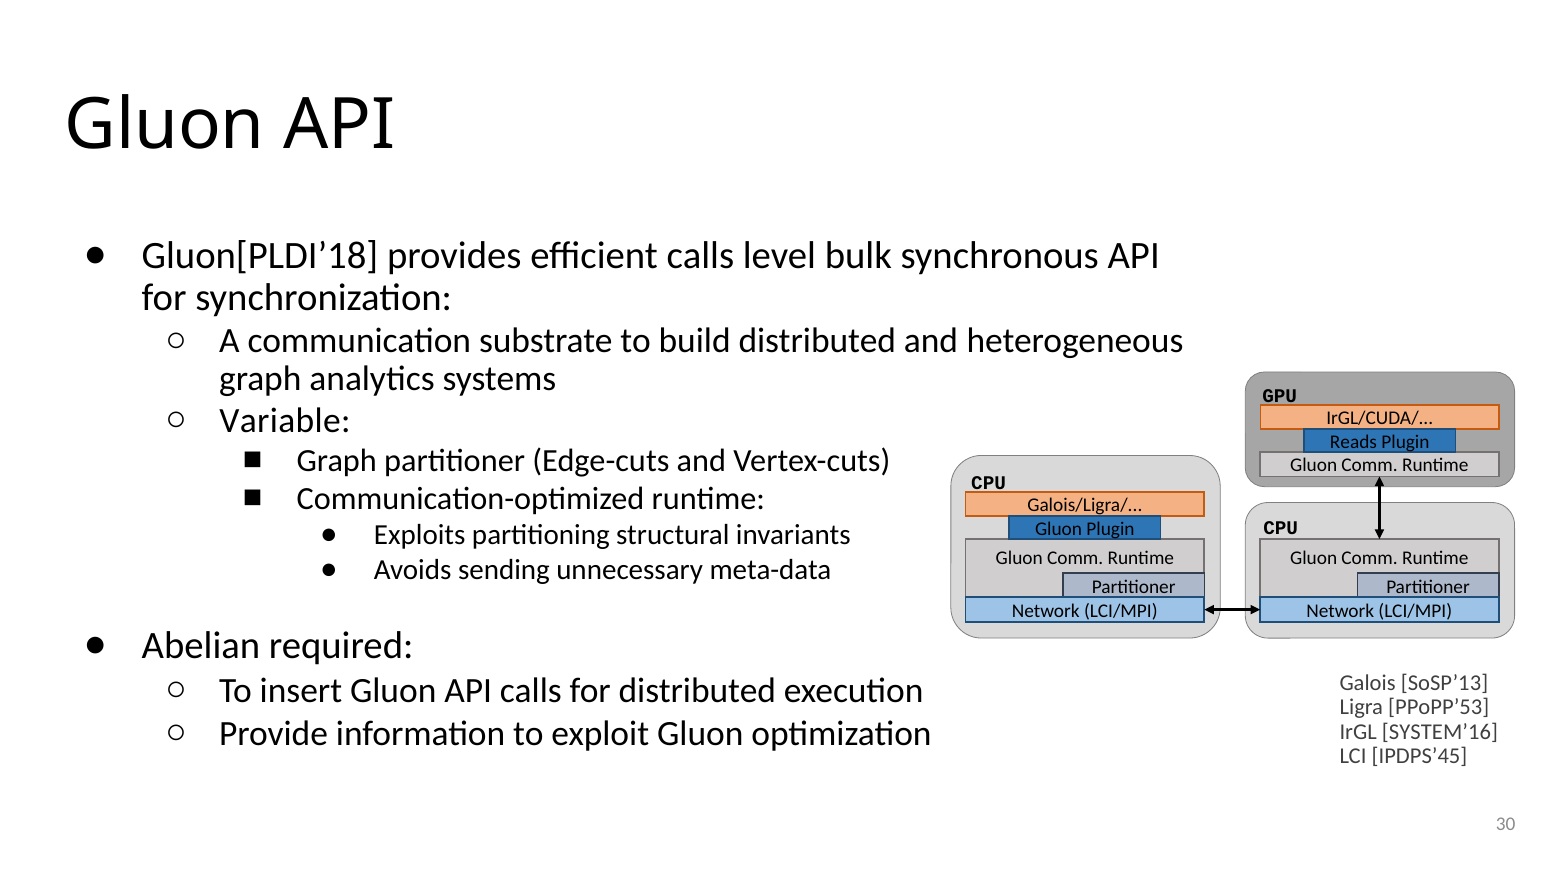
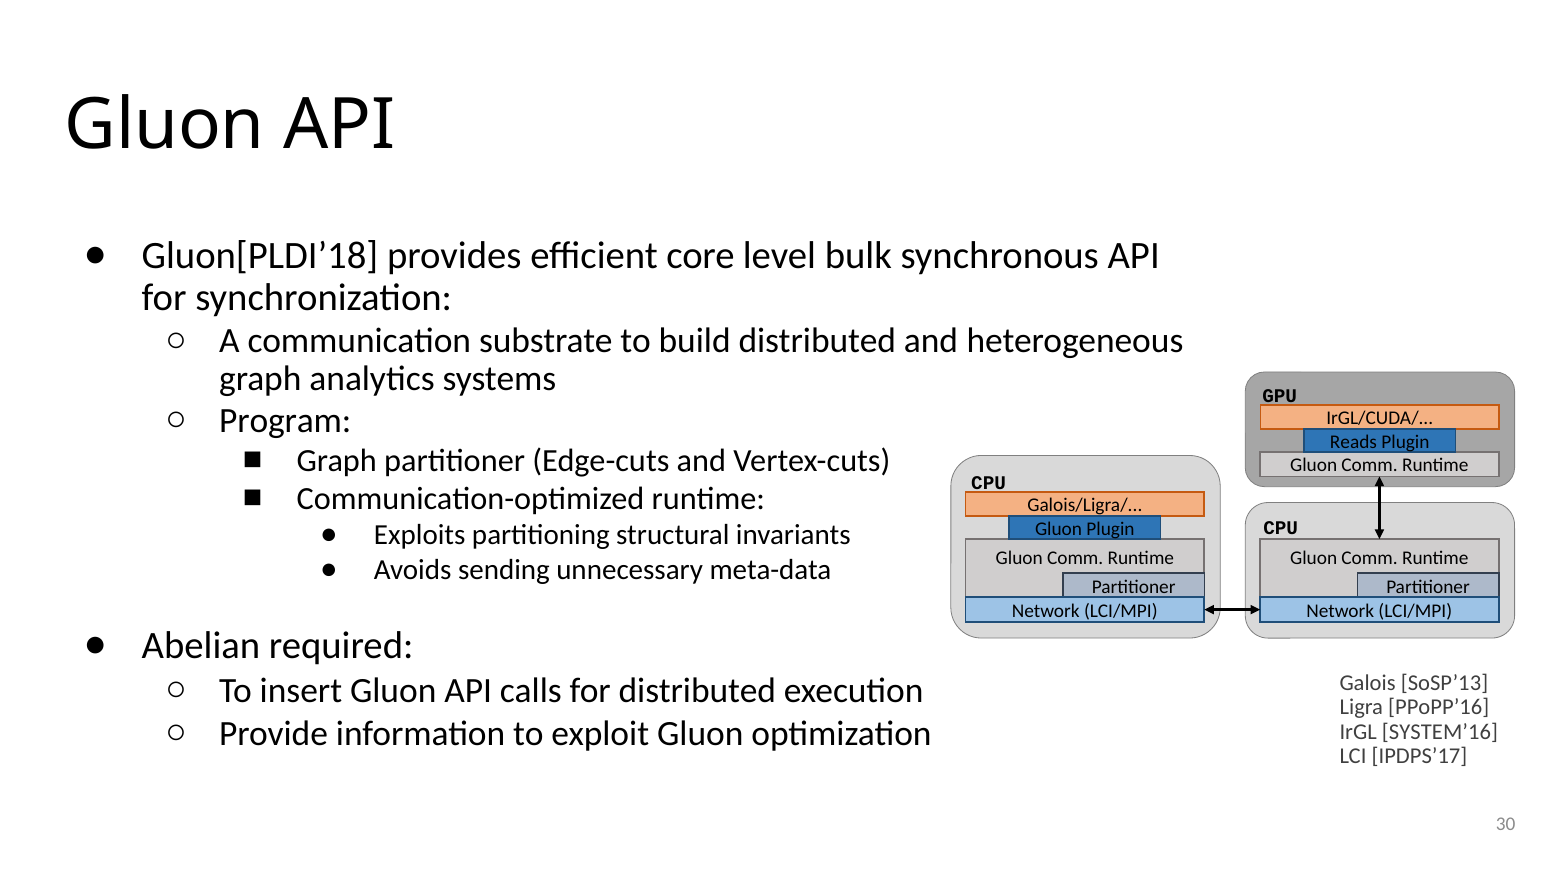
efficient calls: calls -> core
Variable: Variable -> Program
PPoPP’53: PPoPP’53 -> PPoPP’16
IPDPS’45: IPDPS’45 -> IPDPS’17
